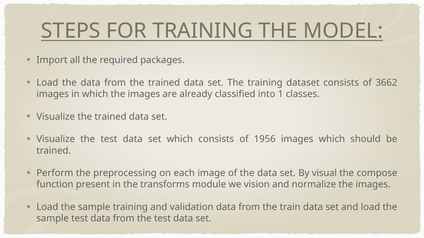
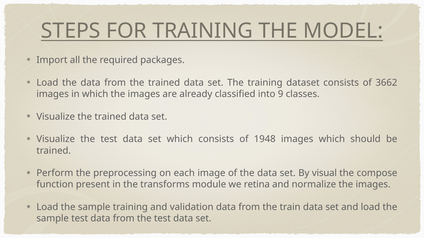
1: 1 -> 9
1956: 1956 -> 1948
vision: vision -> retina
